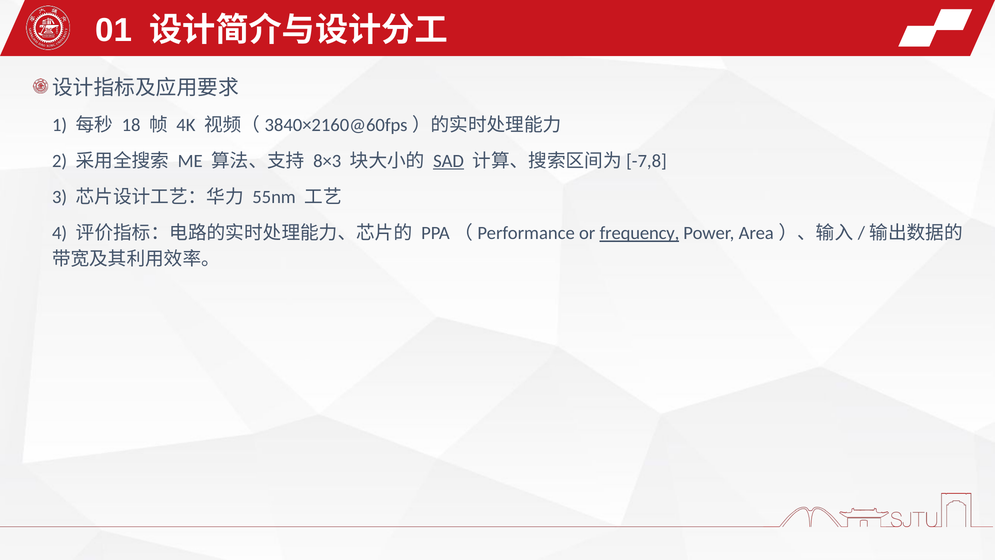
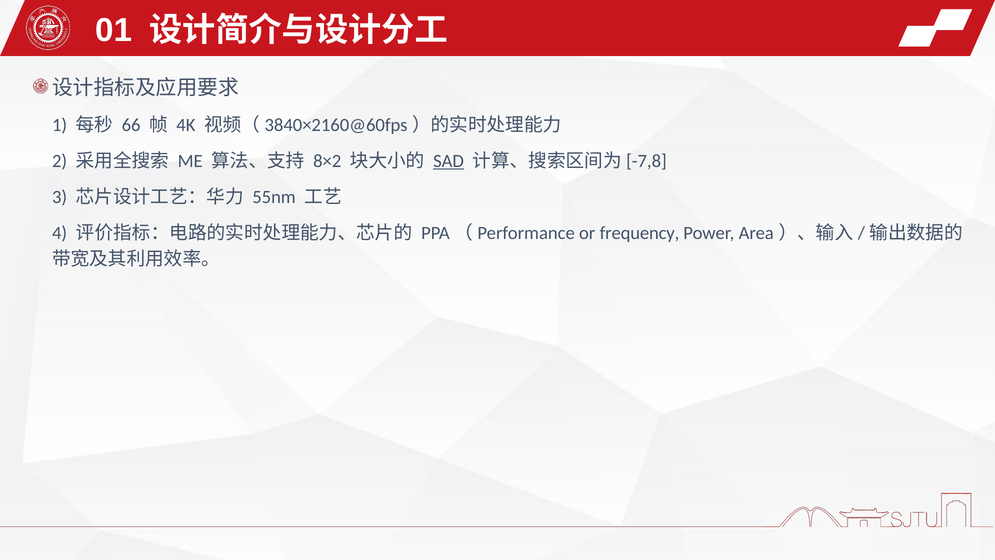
18: 18 -> 66
8×3: 8×3 -> 8×2
frequency underline: present -> none
